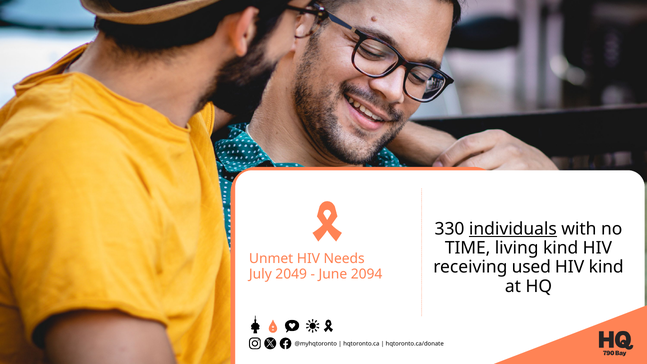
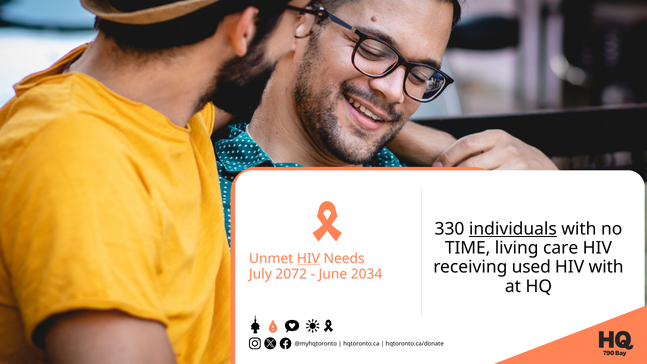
living kind: kind -> care
HIV at (308, 259) underline: none -> present
HIV kind: kind -> with
2049: 2049 -> 2072
2094: 2094 -> 2034
